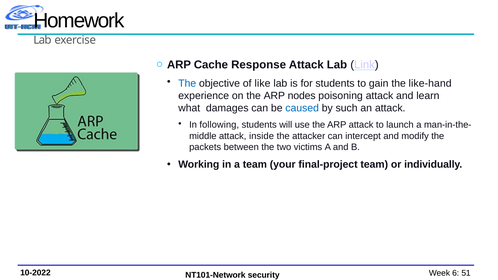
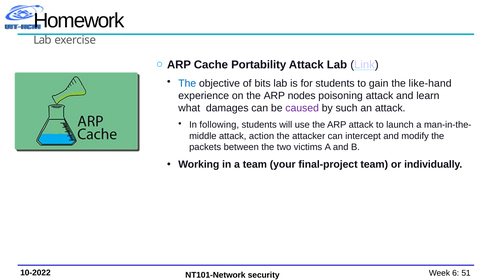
Response: Response -> Portability
like: like -> bits
caused colour: blue -> purple
inside: inside -> action
